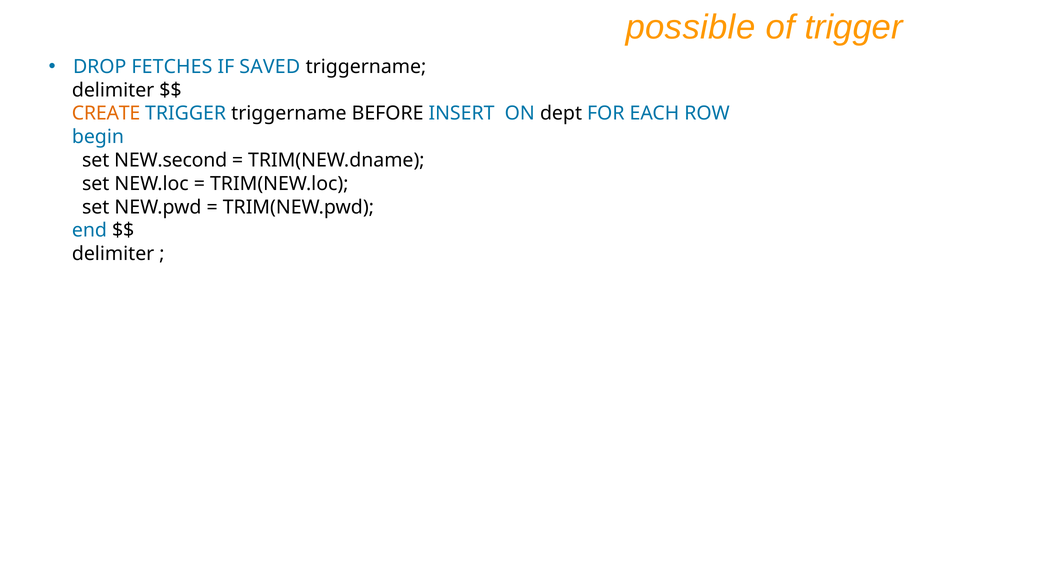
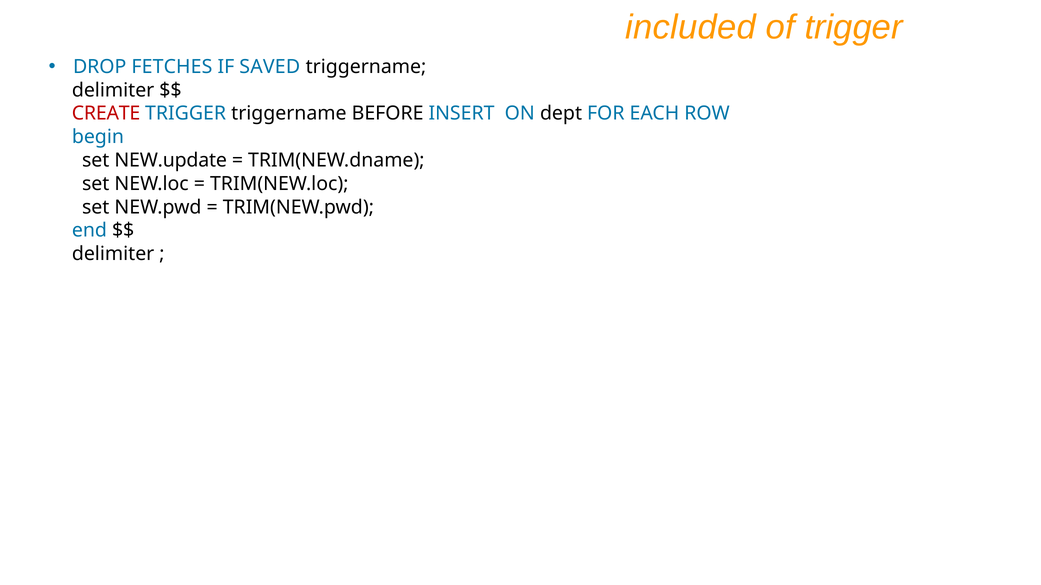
possible: possible -> included
CREATE colour: orange -> red
NEW.second: NEW.second -> NEW.update
